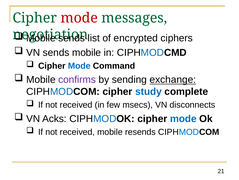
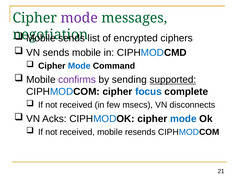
mode at (79, 18) colour: red -> purple
exchange: exchange -> supported
study: study -> focus
